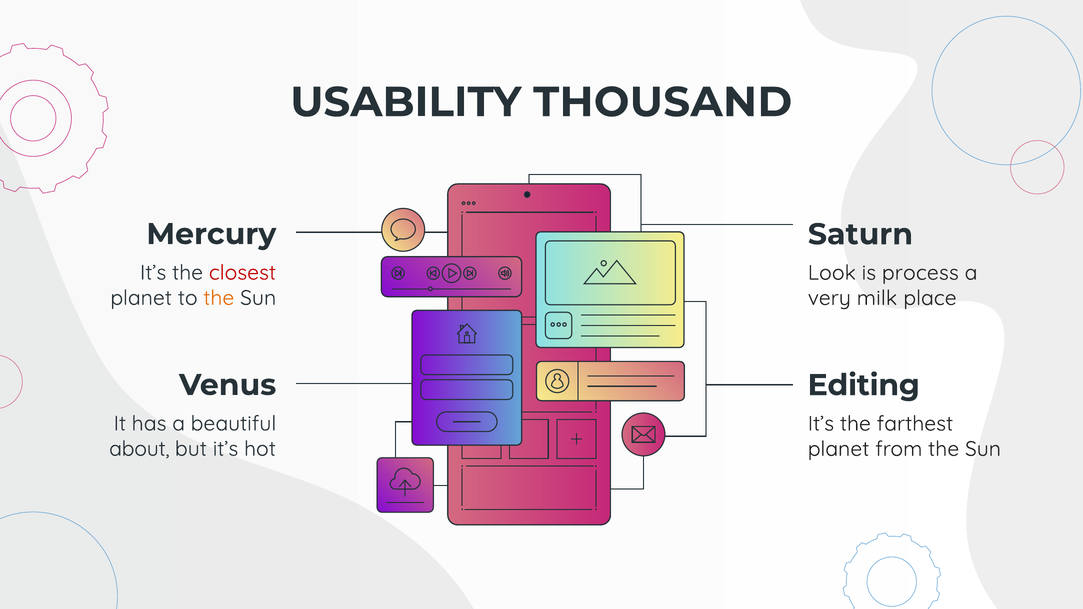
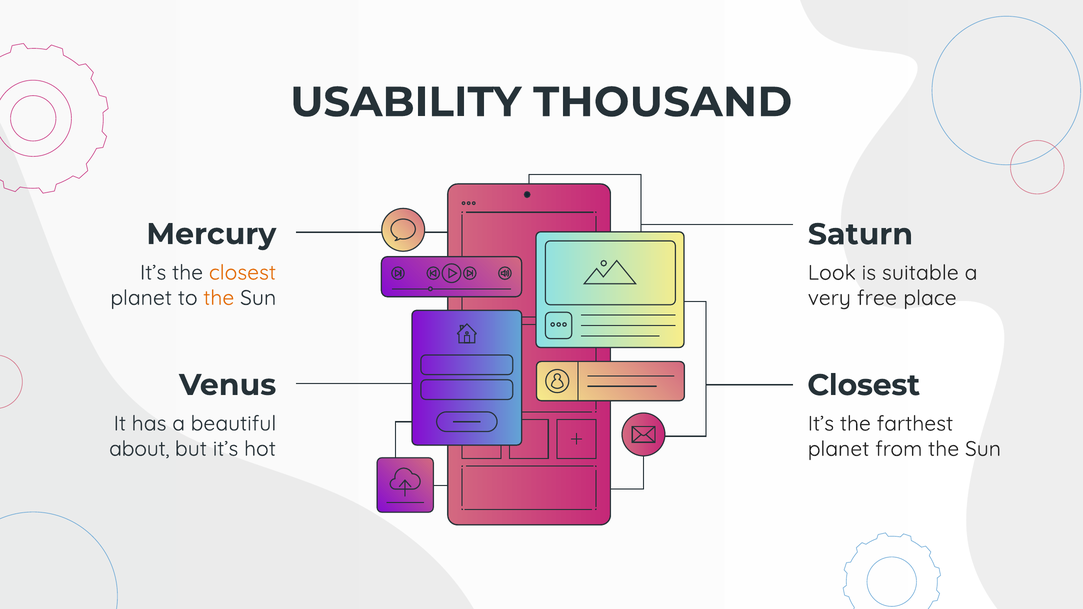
closest at (242, 273) colour: red -> orange
process: process -> suitable
milk: milk -> free
Editing at (864, 385): Editing -> Closest
